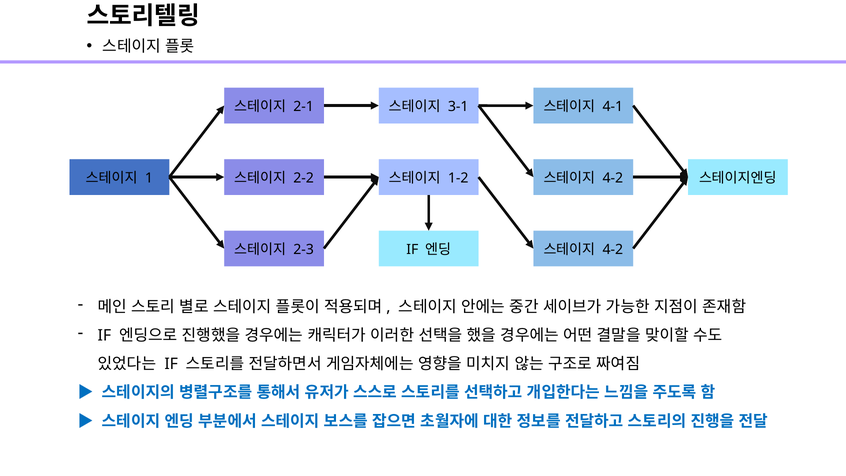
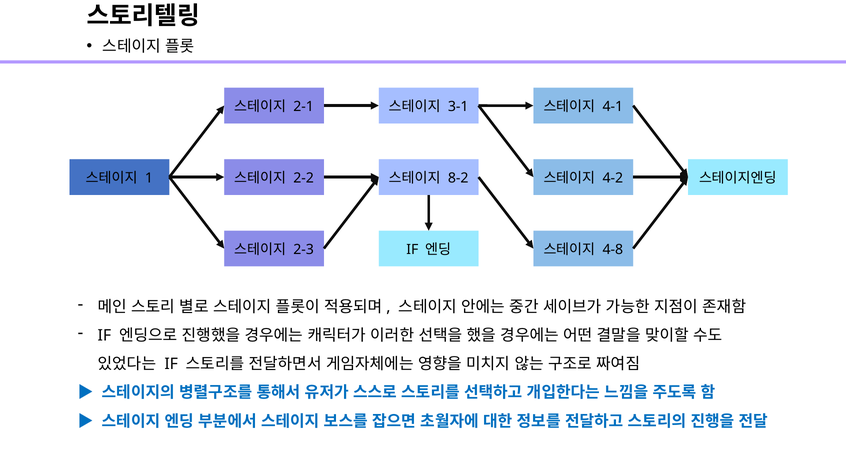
1-2: 1-2 -> 8-2
4-2 at (613, 249): 4-2 -> 4-8
